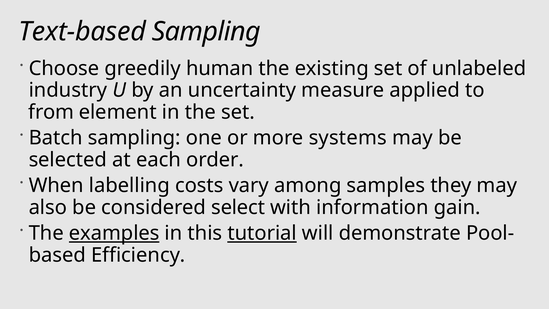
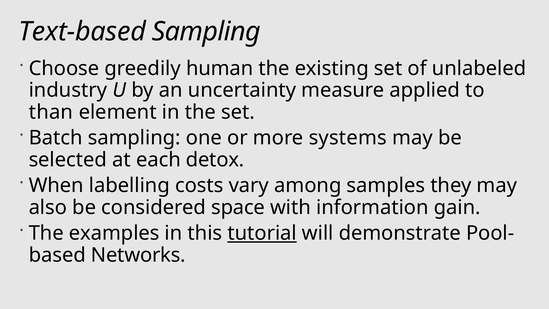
from: from -> than
order: order -> detox
select: select -> space
examples underline: present -> none
Efficiency: Efficiency -> Networks
